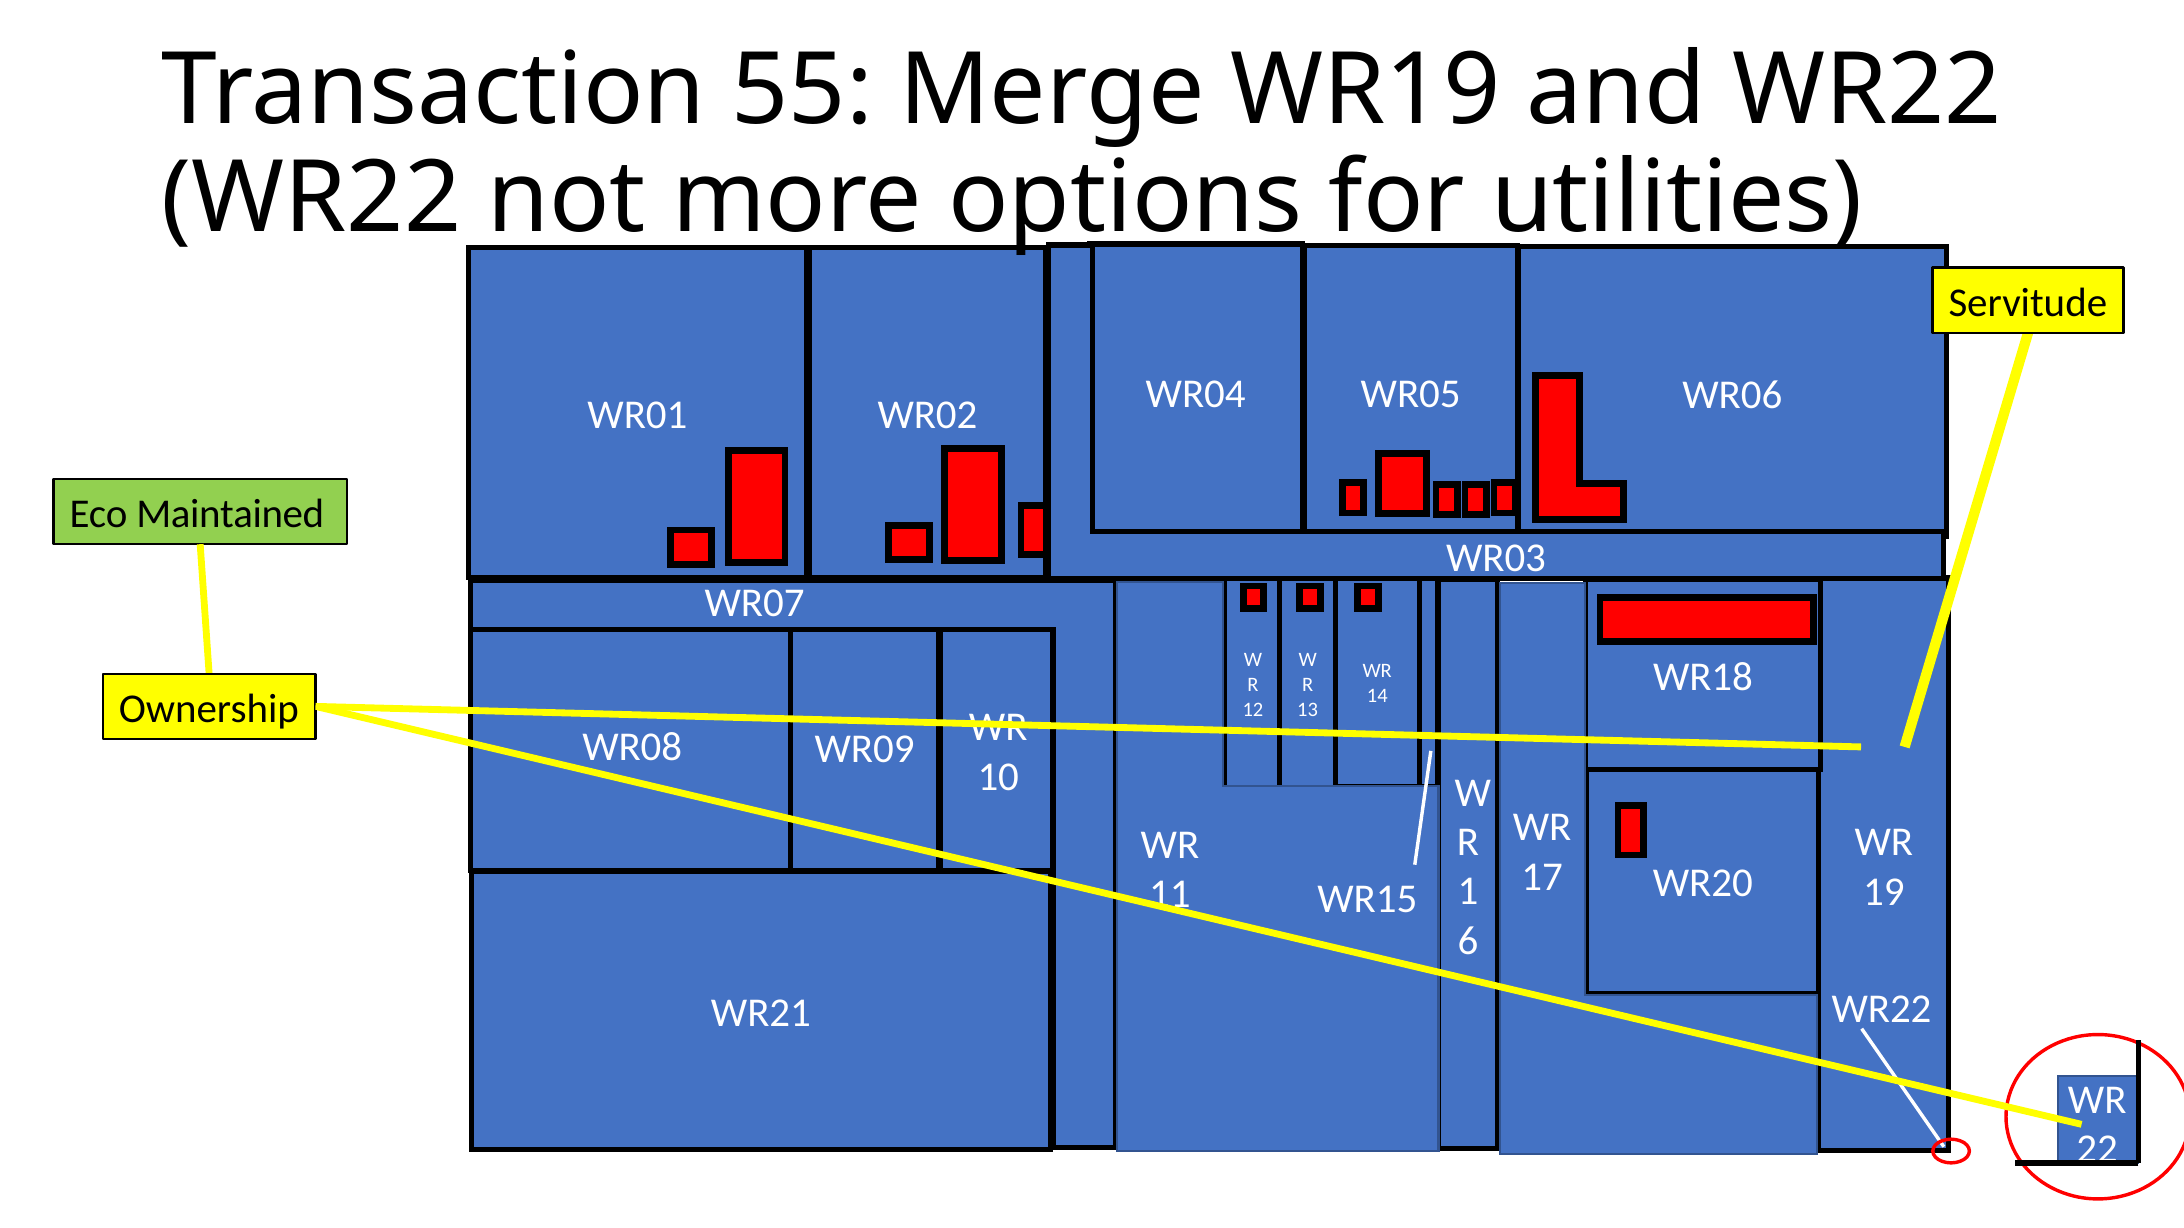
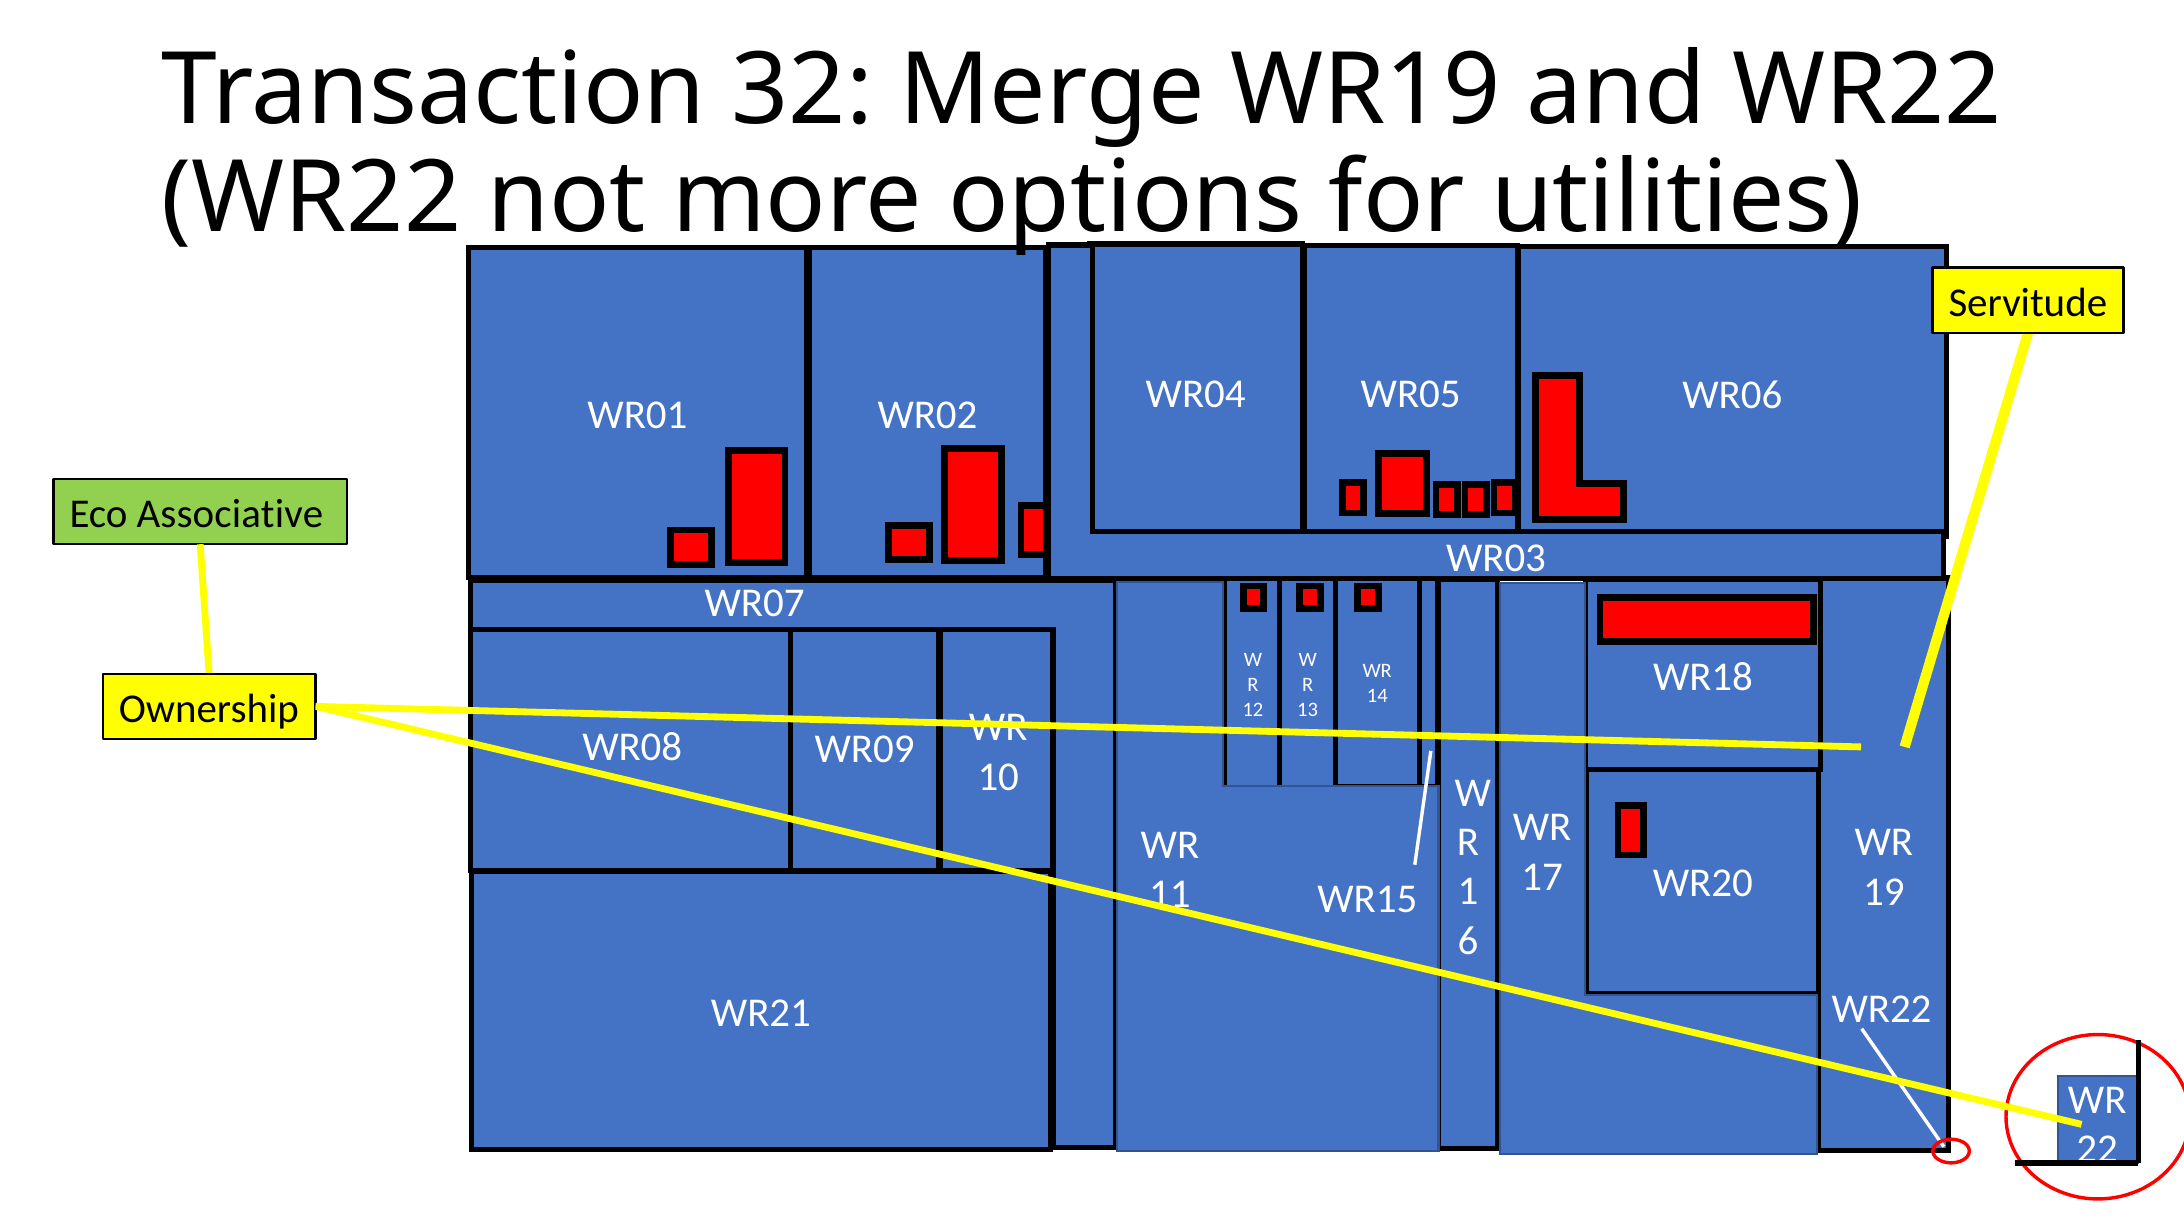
55: 55 -> 32
Maintained: Maintained -> Associative
